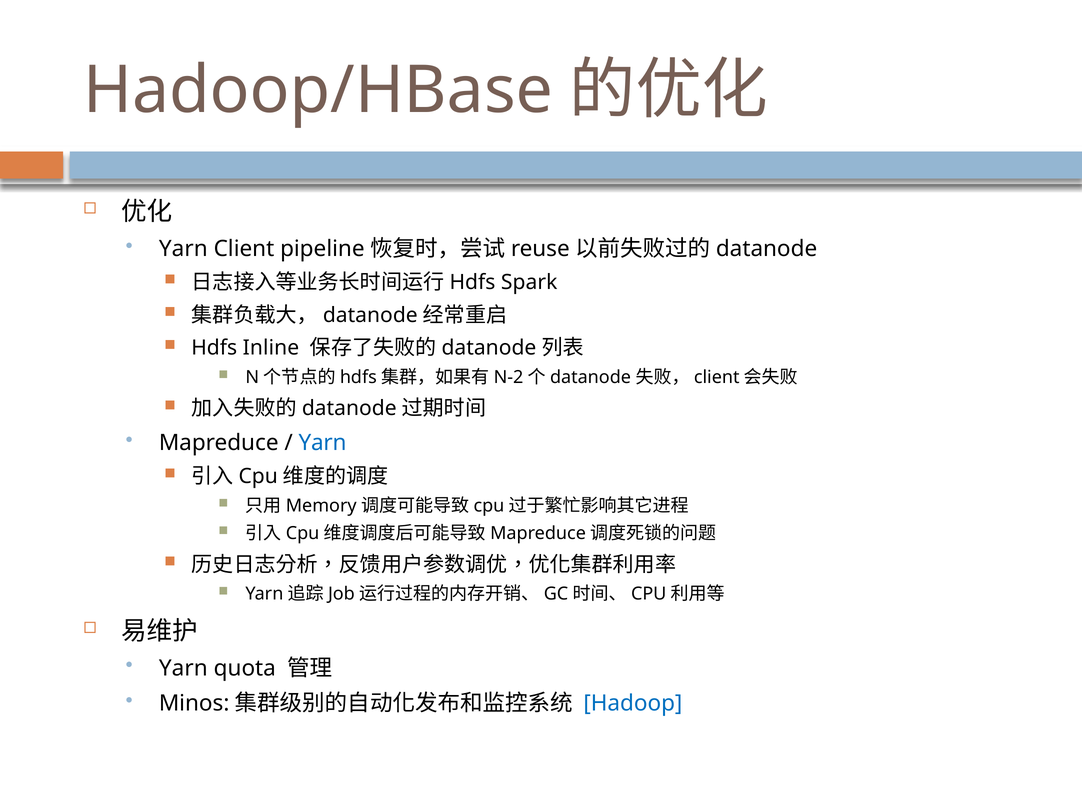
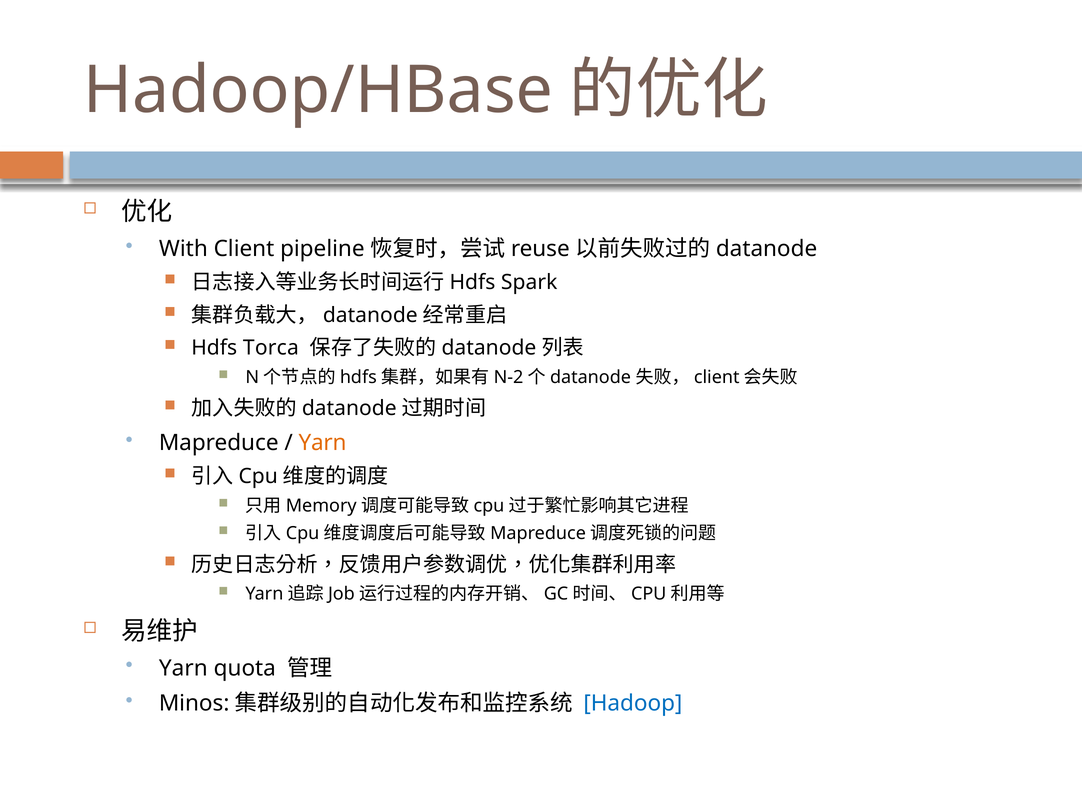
Yarn at (183, 249): Yarn -> With
Inline: Inline -> Torca
Yarn at (323, 443) colour: blue -> orange
